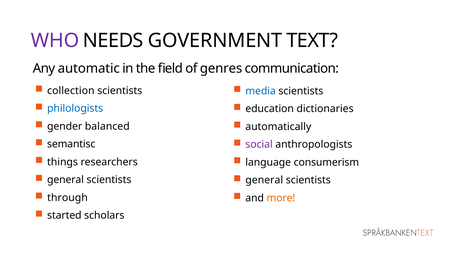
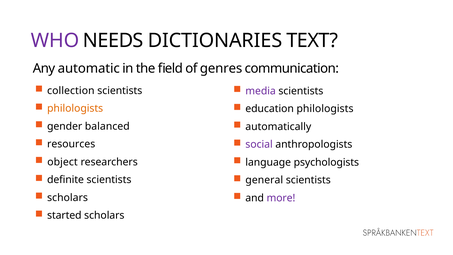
GOVERNMENT: GOVERNMENT -> DICTIONARIES
media colour: blue -> purple
philologists at (75, 108) colour: blue -> orange
education dictionaries: dictionaries -> philologists
semantisc: semantisc -> resources
things: things -> object
consumerism: consumerism -> psychologists
general at (66, 180): general -> definite
through at (67, 198): through -> scholars
more colour: orange -> purple
